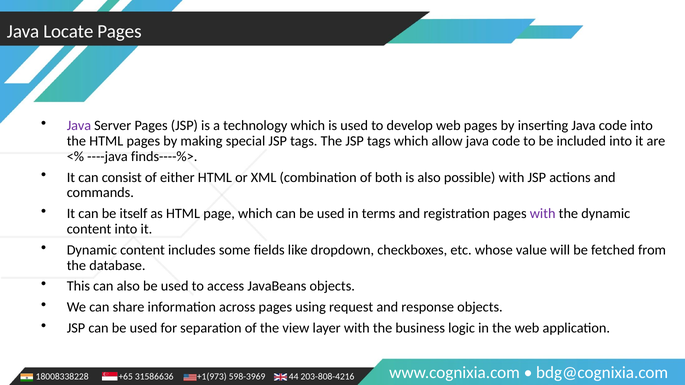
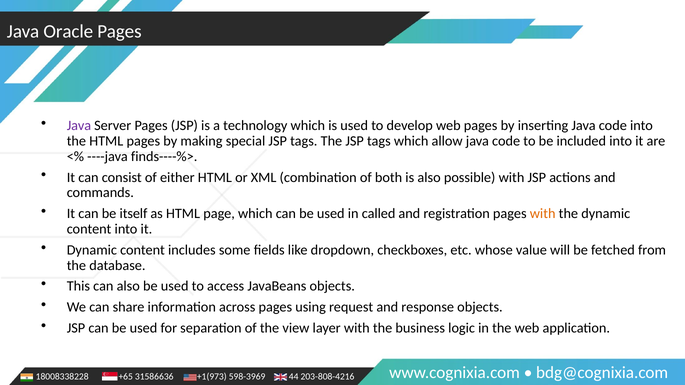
Locate: Locate -> Oracle
terms: terms -> called
with at (543, 214) colour: purple -> orange
